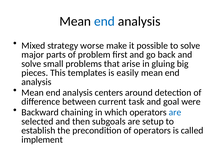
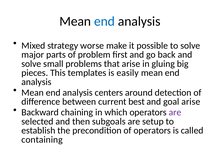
task: task -> best
goal were: were -> arise
are at (175, 112) colour: blue -> purple
implement: implement -> containing
